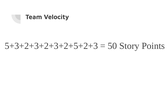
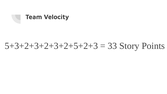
50: 50 -> 33
